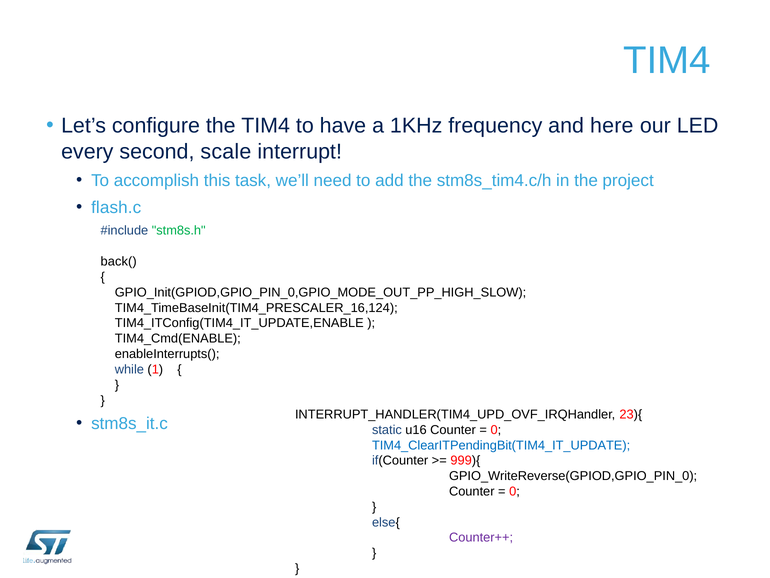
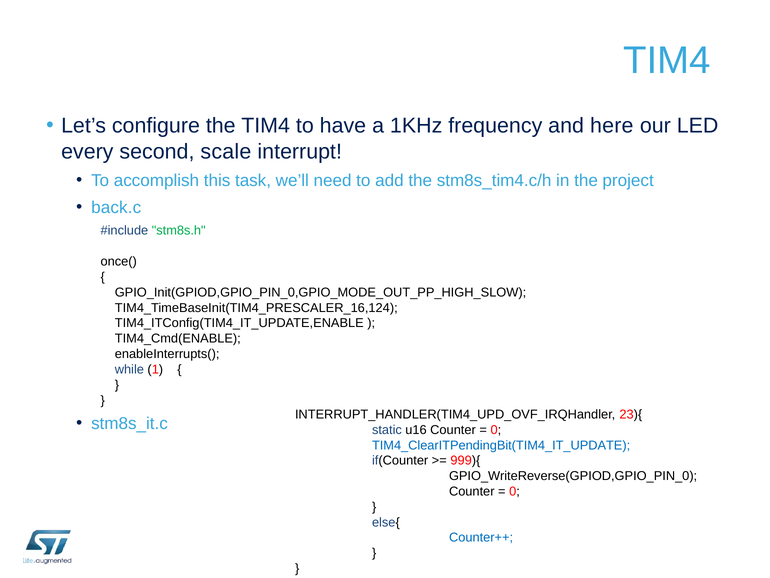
flash.c: flash.c -> back.c
back(: back( -> once(
Counter++ colour: purple -> blue
